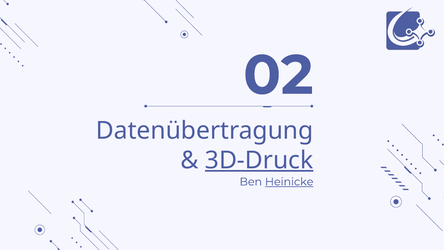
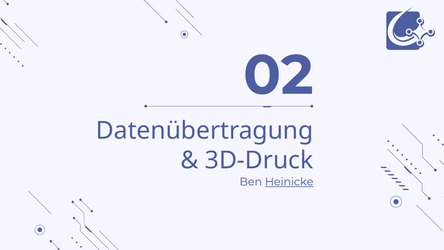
3D-Druck underline: present -> none
